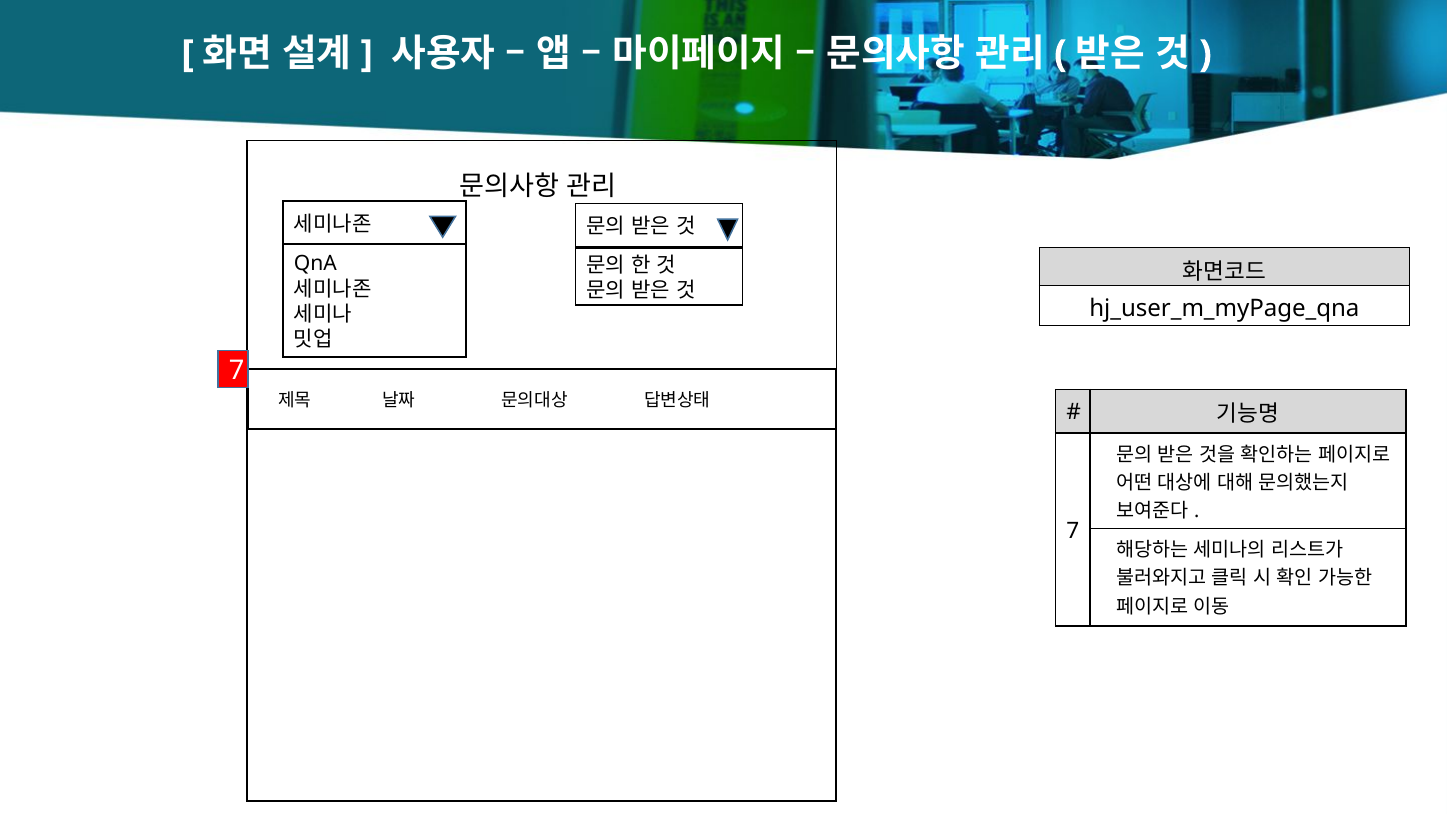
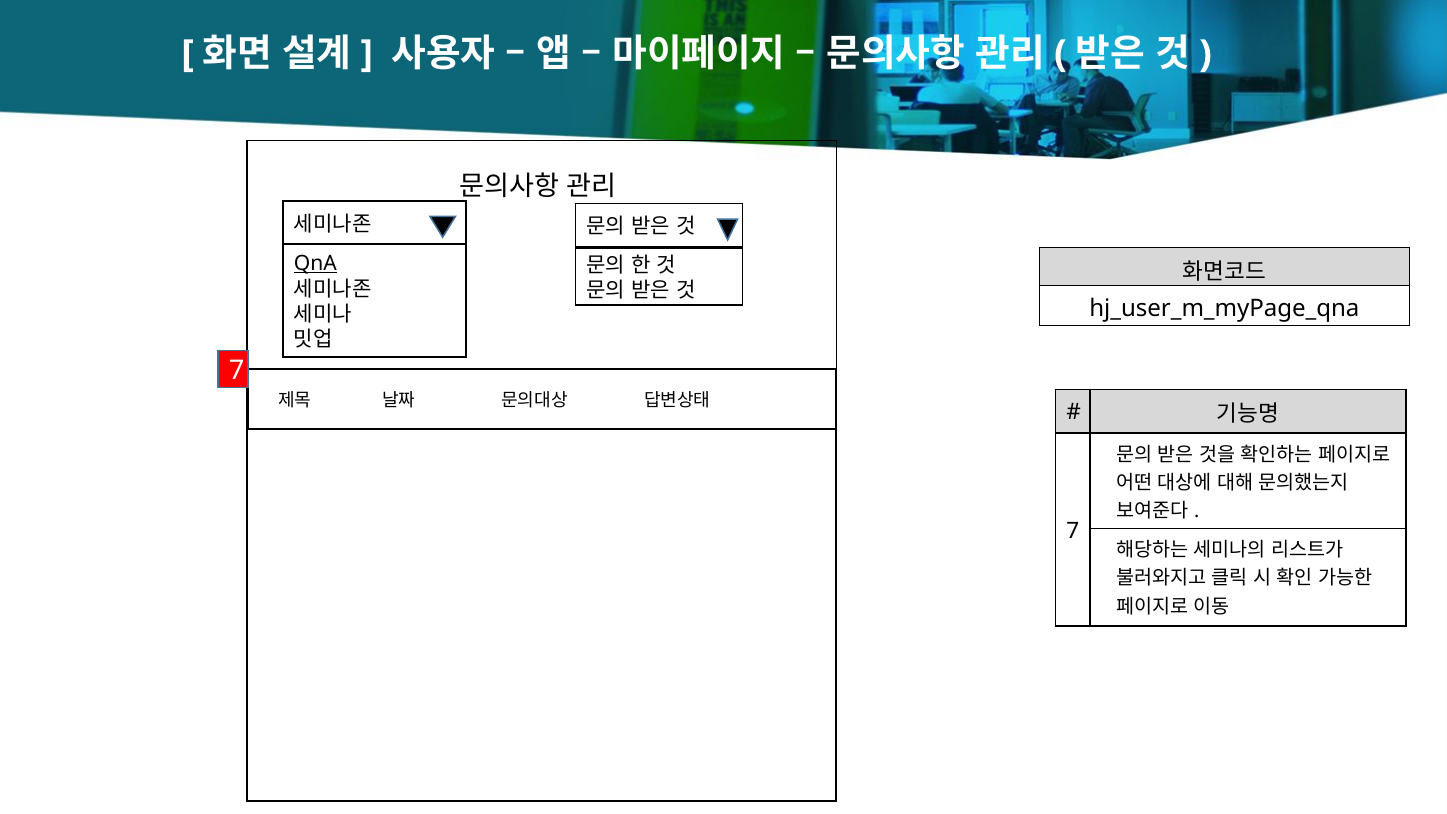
QnA underline: none -> present
